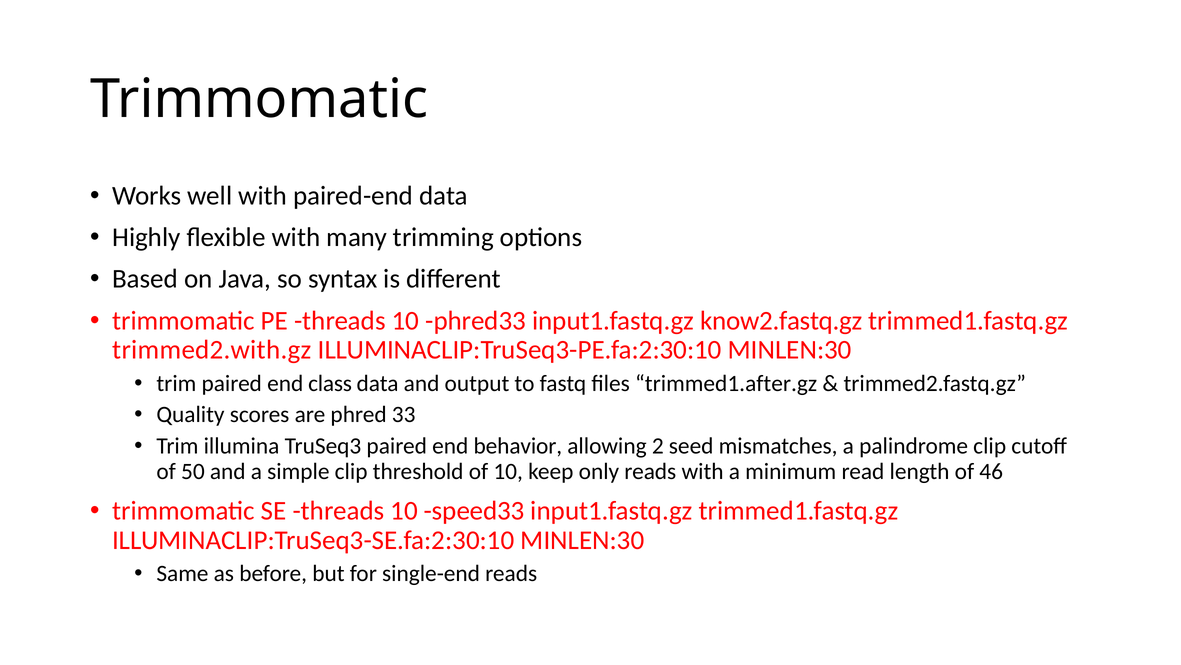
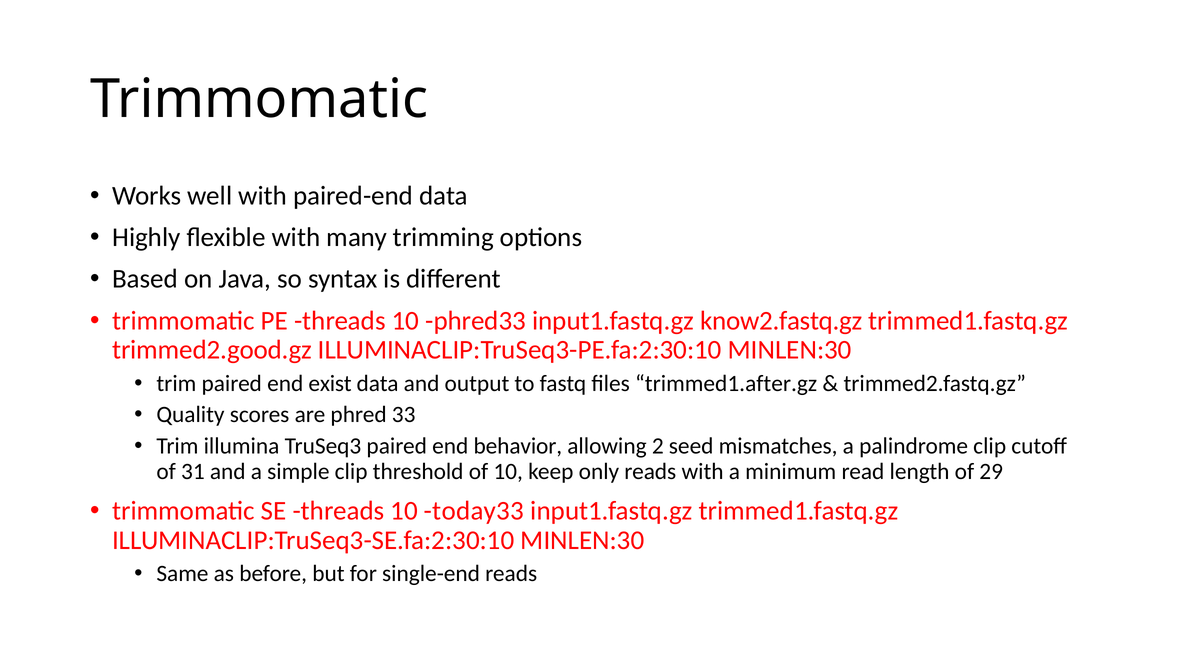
trimmed2.with.gz: trimmed2.with.gz -> trimmed2.good.gz
class: class -> exist
50: 50 -> 31
46: 46 -> 29
speed33: speed33 -> today33
